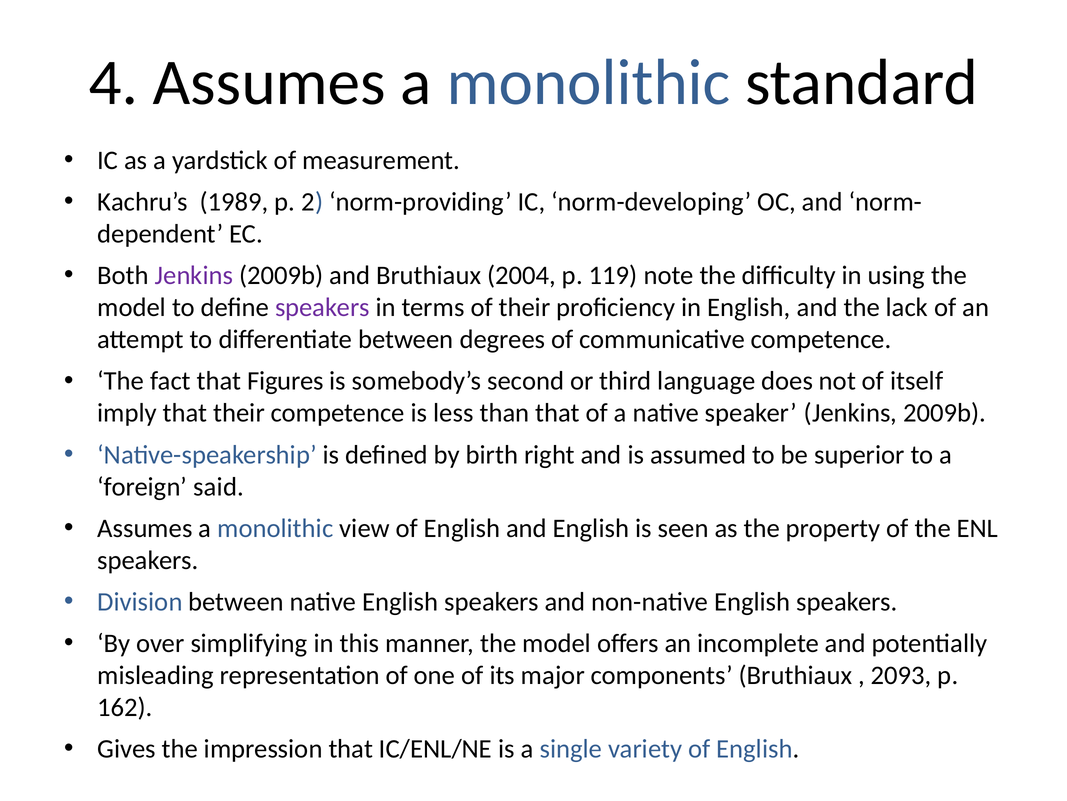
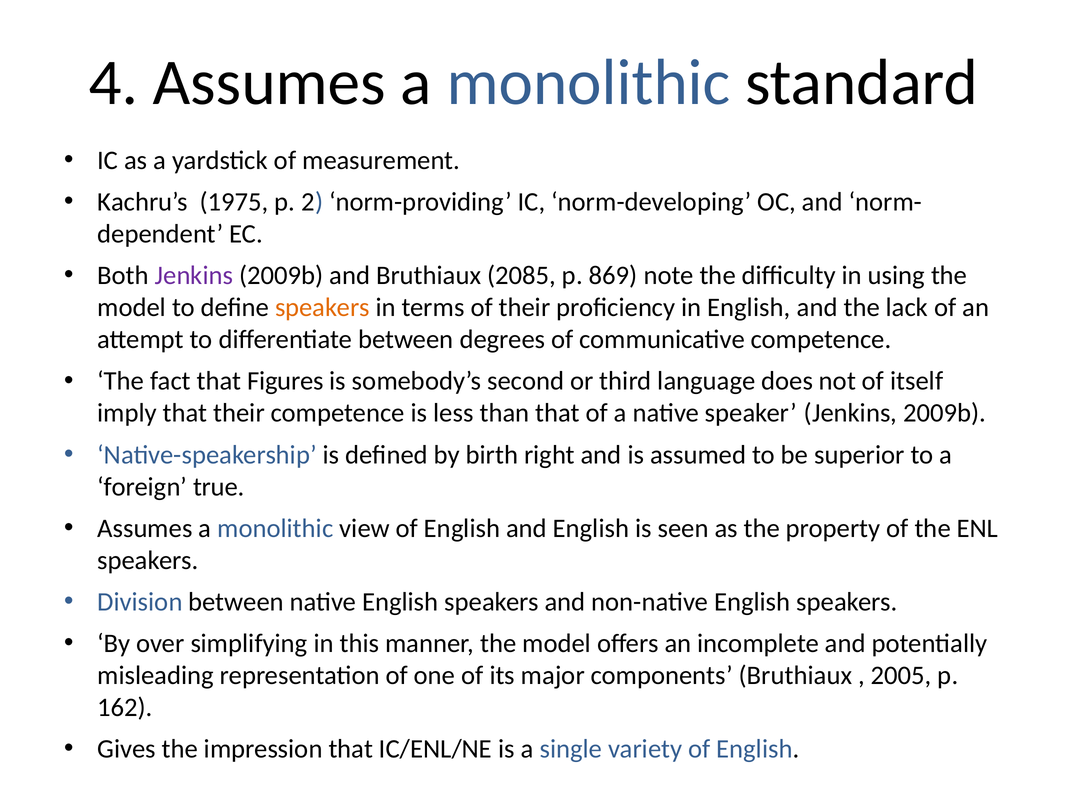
1989: 1989 -> 1975
2004: 2004 -> 2085
119: 119 -> 869
speakers at (322, 307) colour: purple -> orange
said: said -> true
2093: 2093 -> 2005
